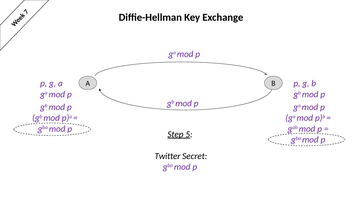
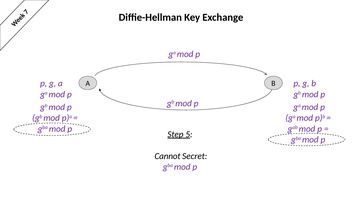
Twitter: Twitter -> Cannot
